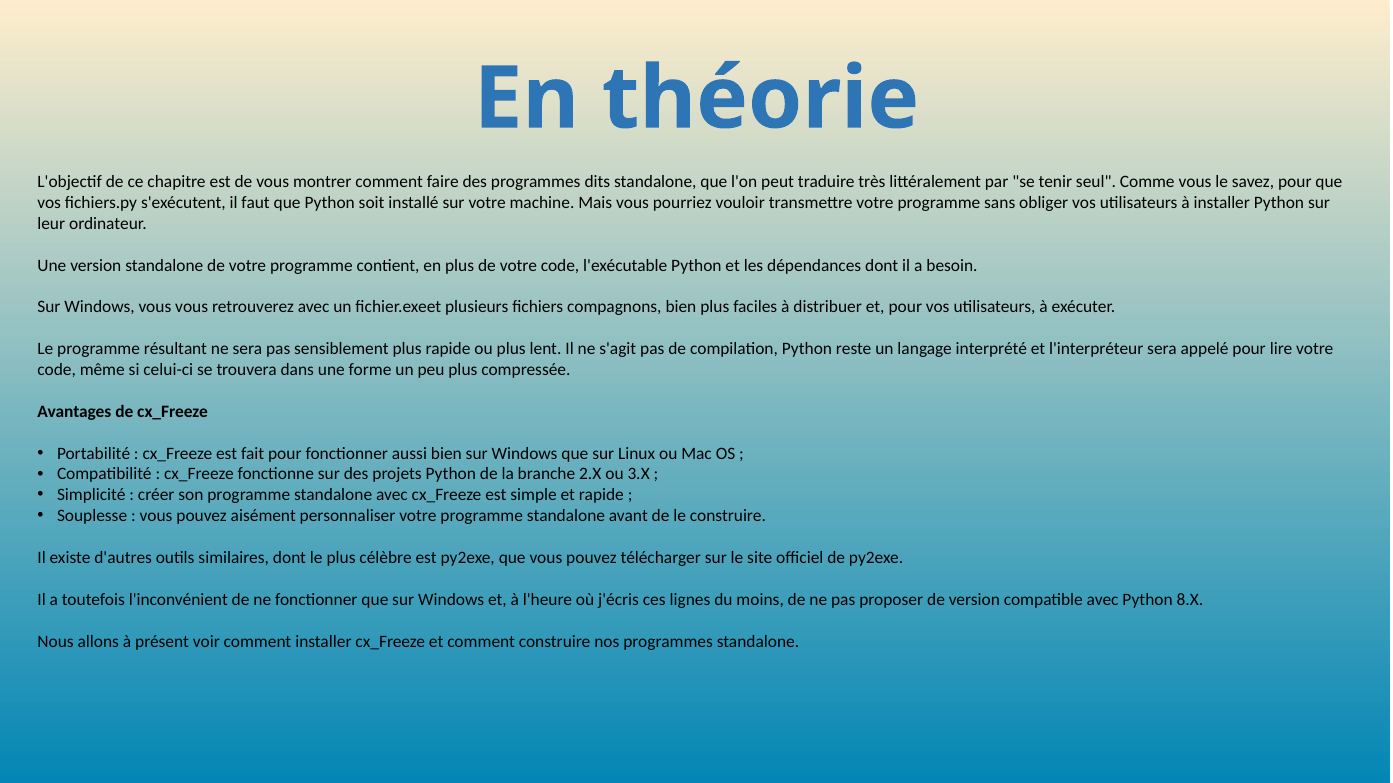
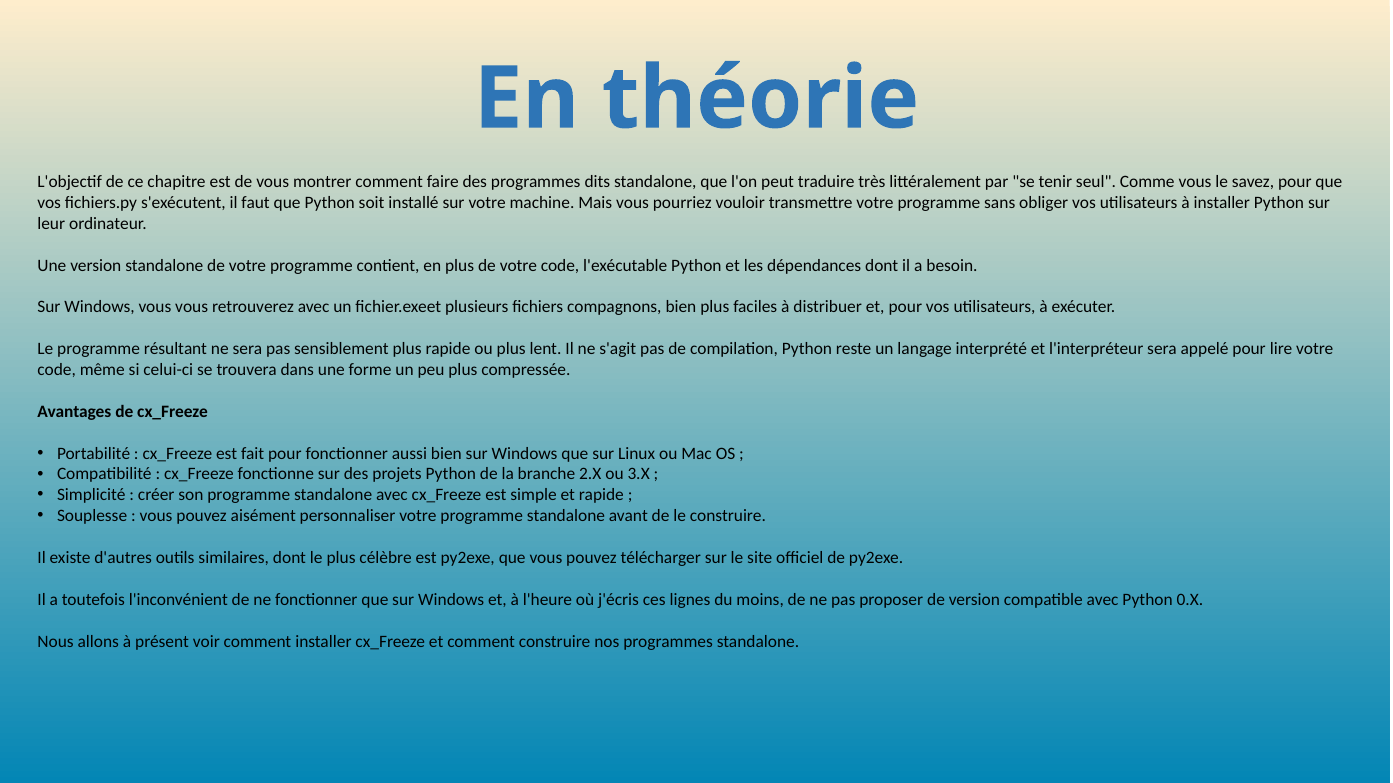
8.X: 8.X -> 0.X
